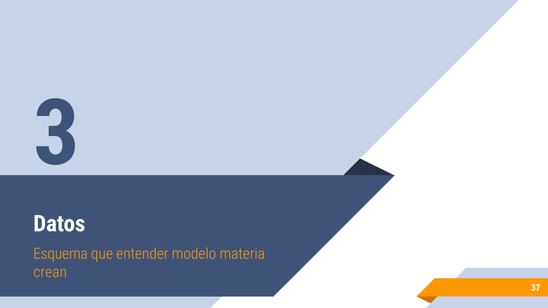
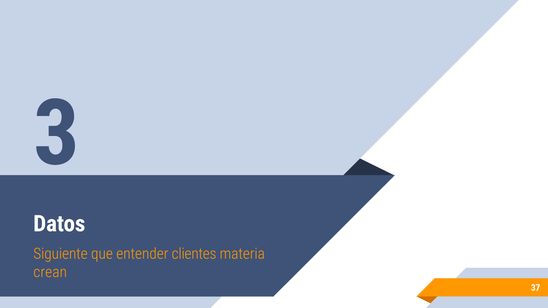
Esquema: Esquema -> Siguiente
modelo: modelo -> clientes
